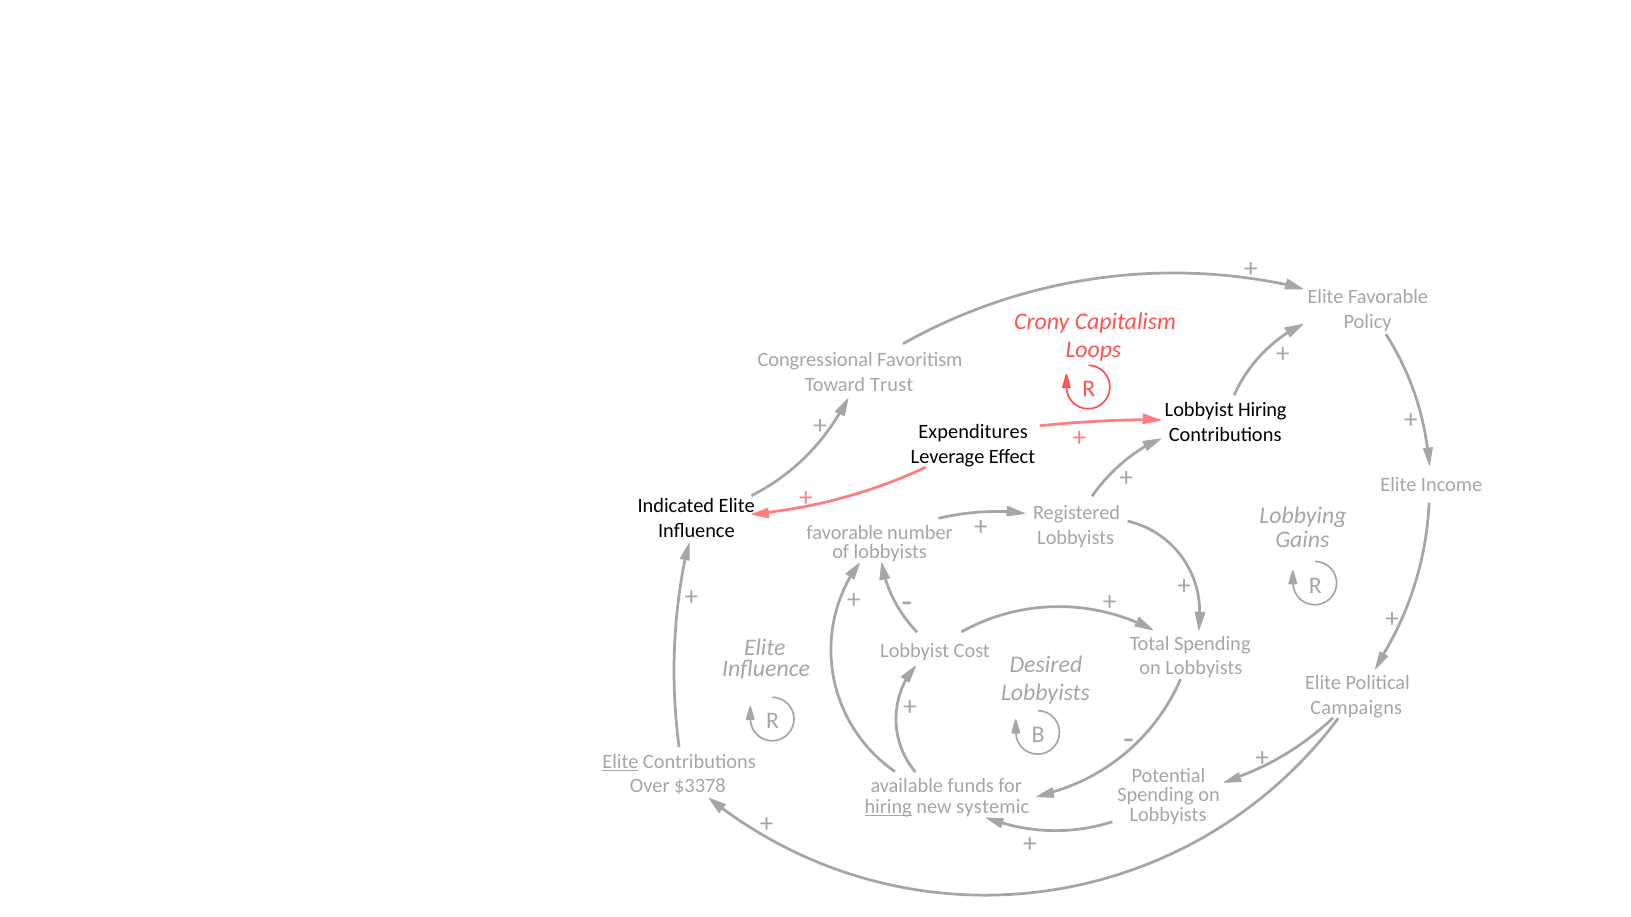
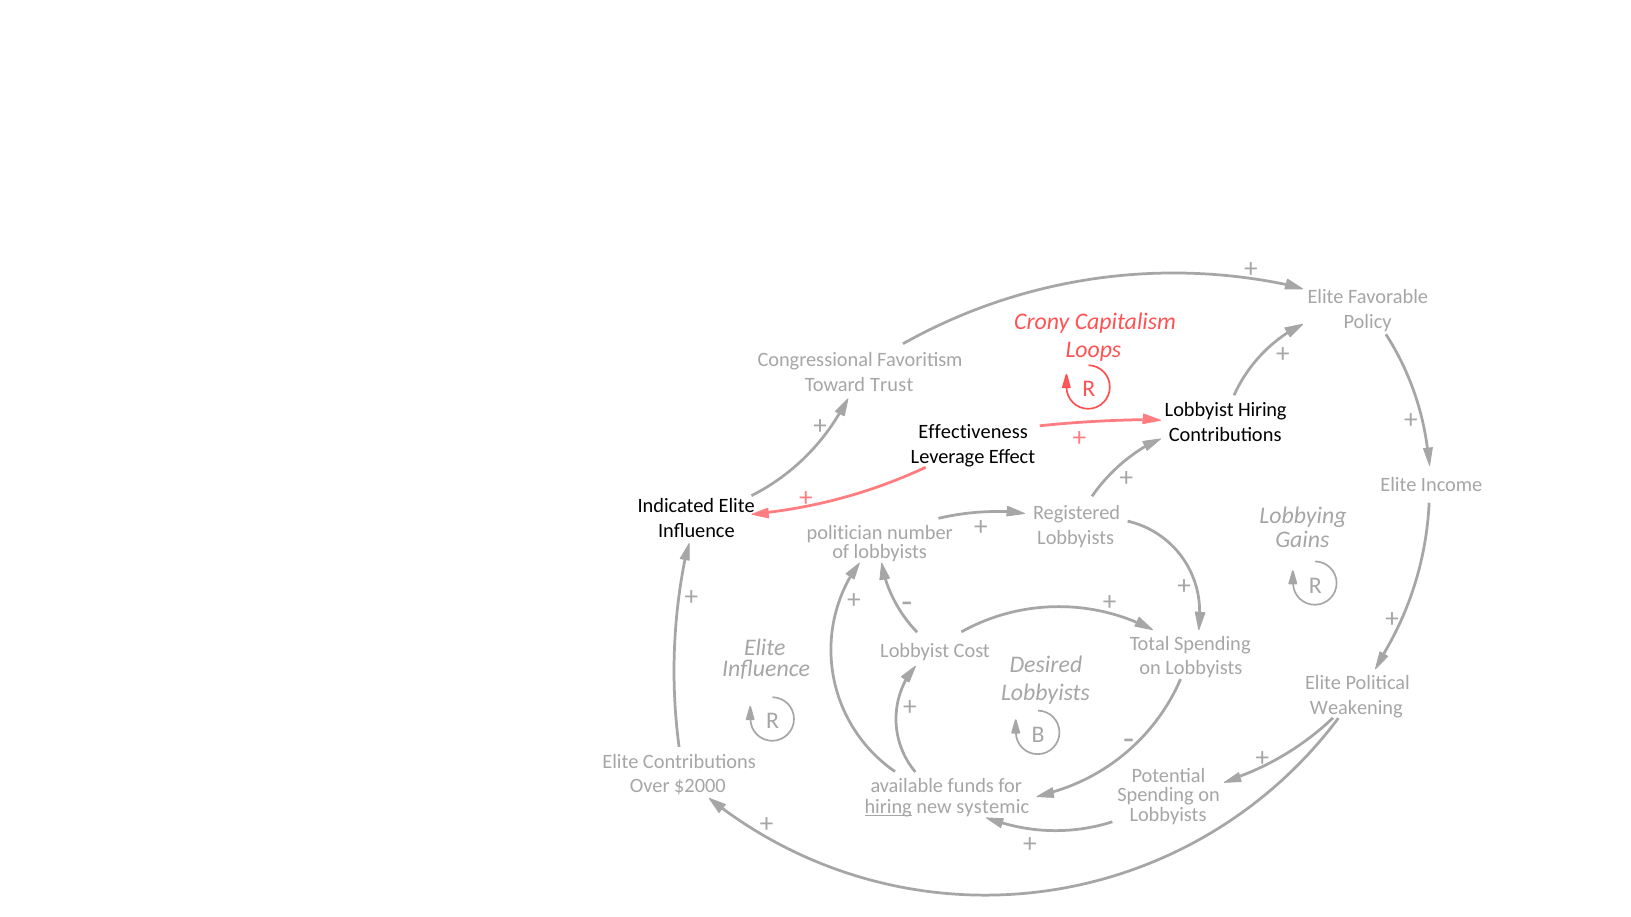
Expenditures: Expenditures -> Effectiveness
favorable at (845, 533): favorable -> politician
Campaigns: Campaigns -> Weakening
Elite at (620, 762) underline: present -> none
$3378: $3378 -> $2000
